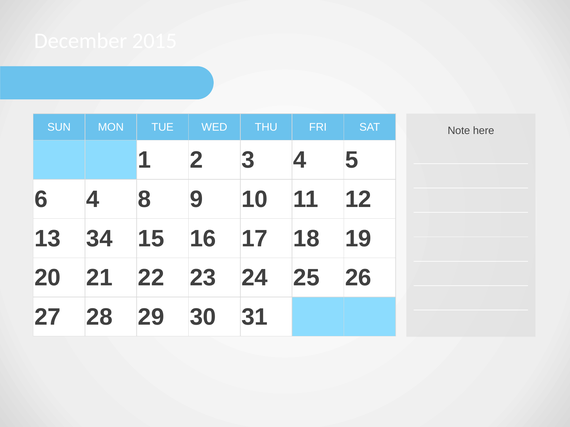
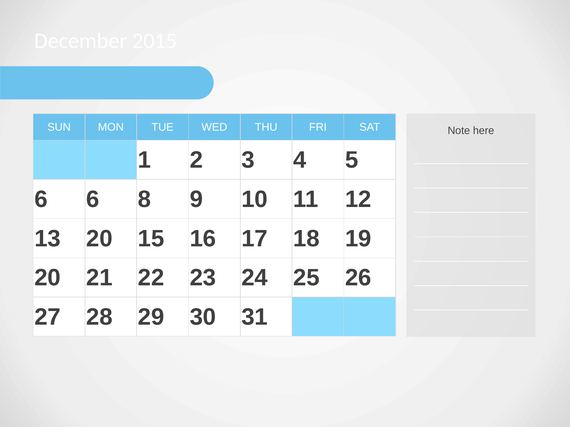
6 4: 4 -> 6
13 34: 34 -> 20
